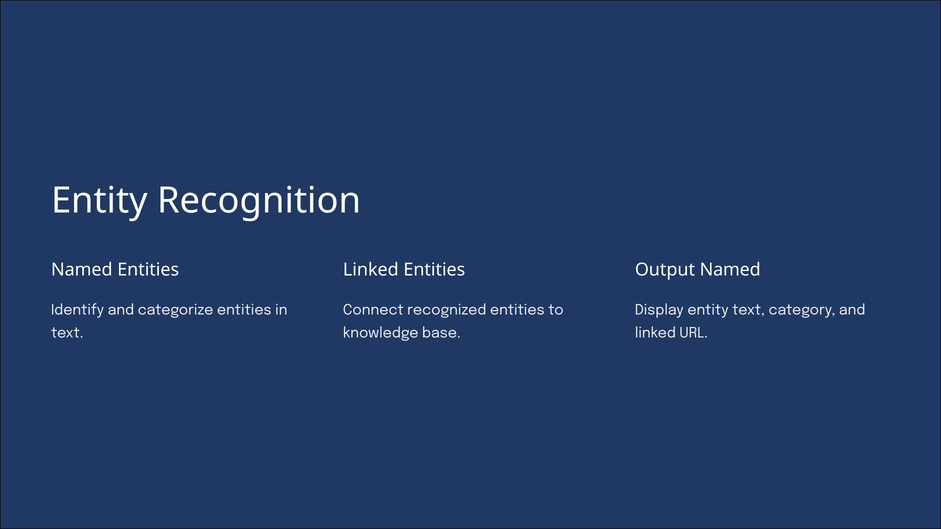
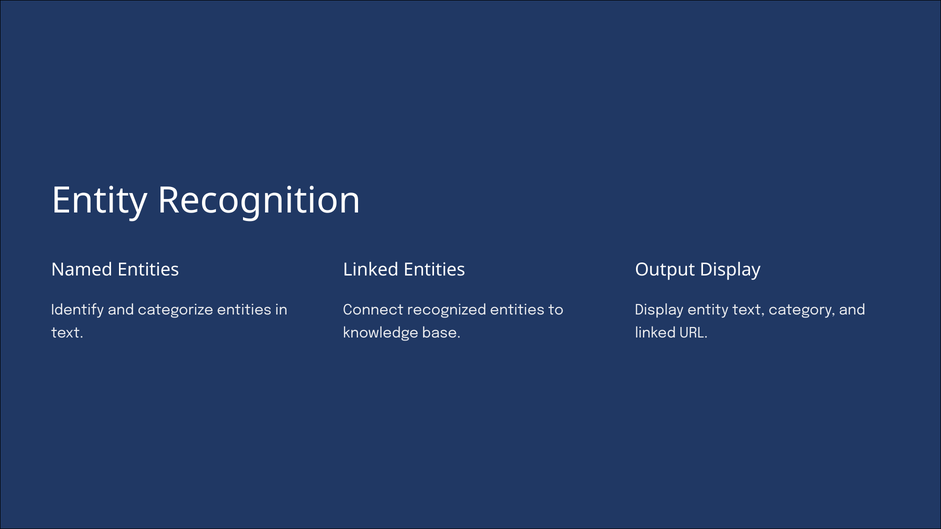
Output Named: Named -> Display
